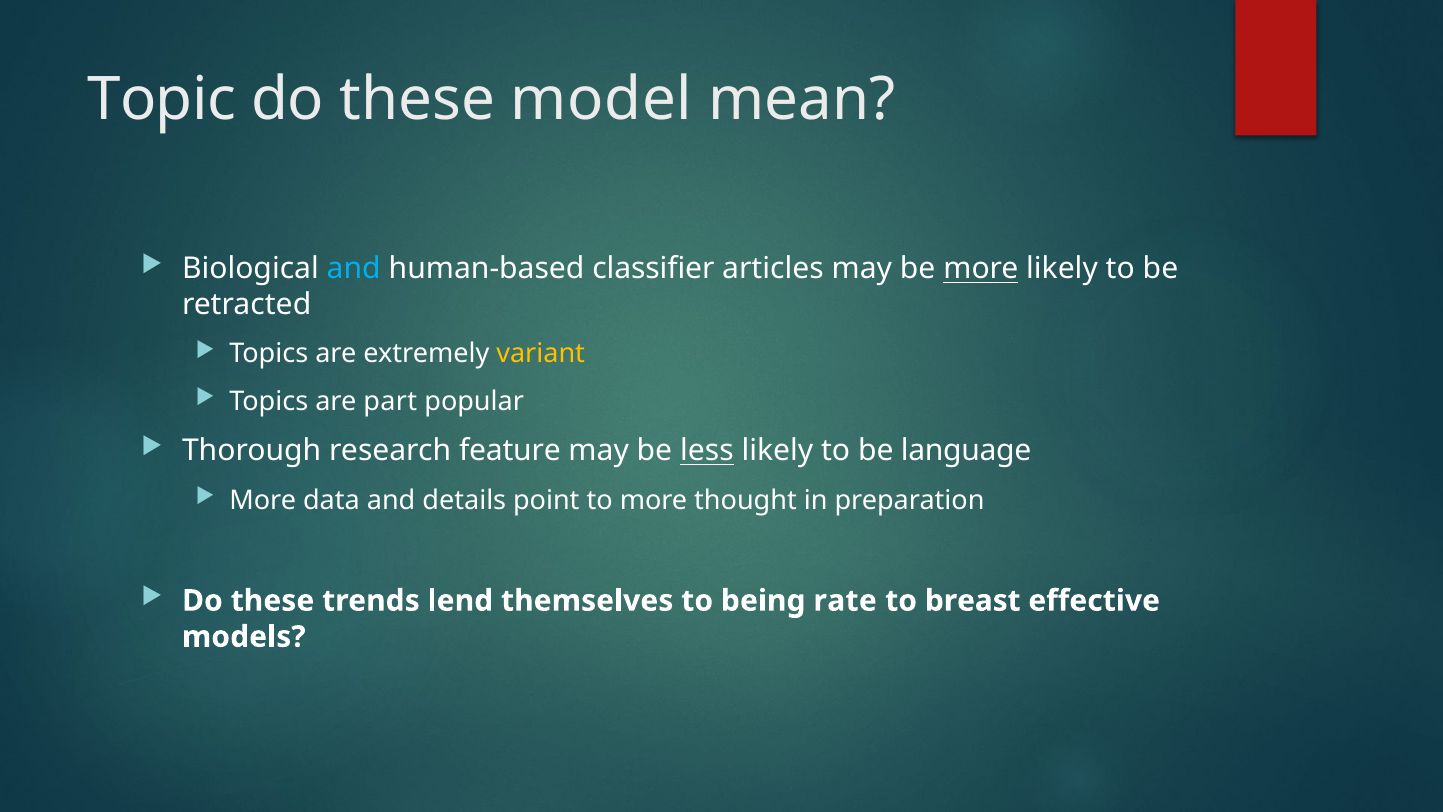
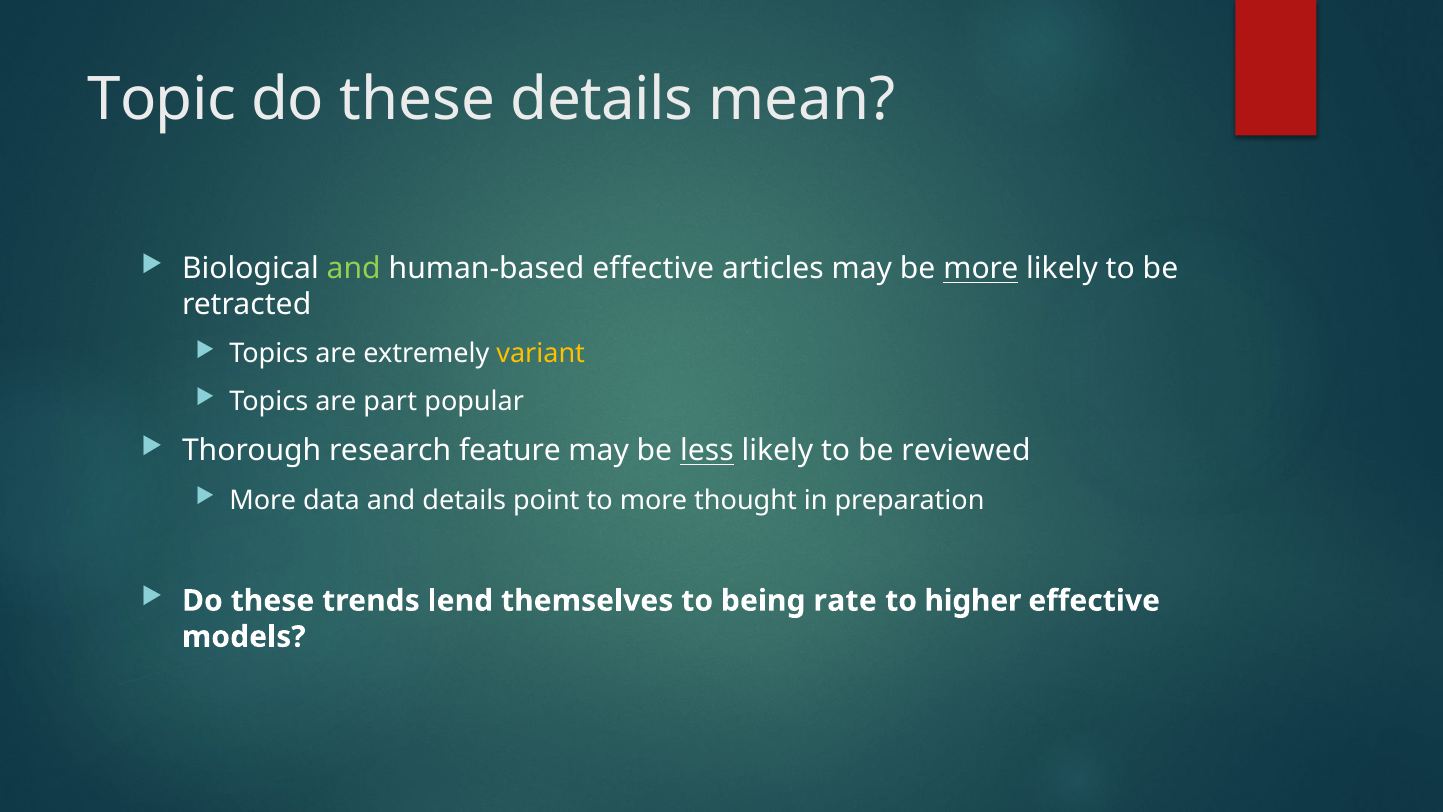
these model: model -> details
and at (354, 269) colour: light blue -> light green
human-based classifier: classifier -> effective
language: language -> reviewed
breast: breast -> higher
